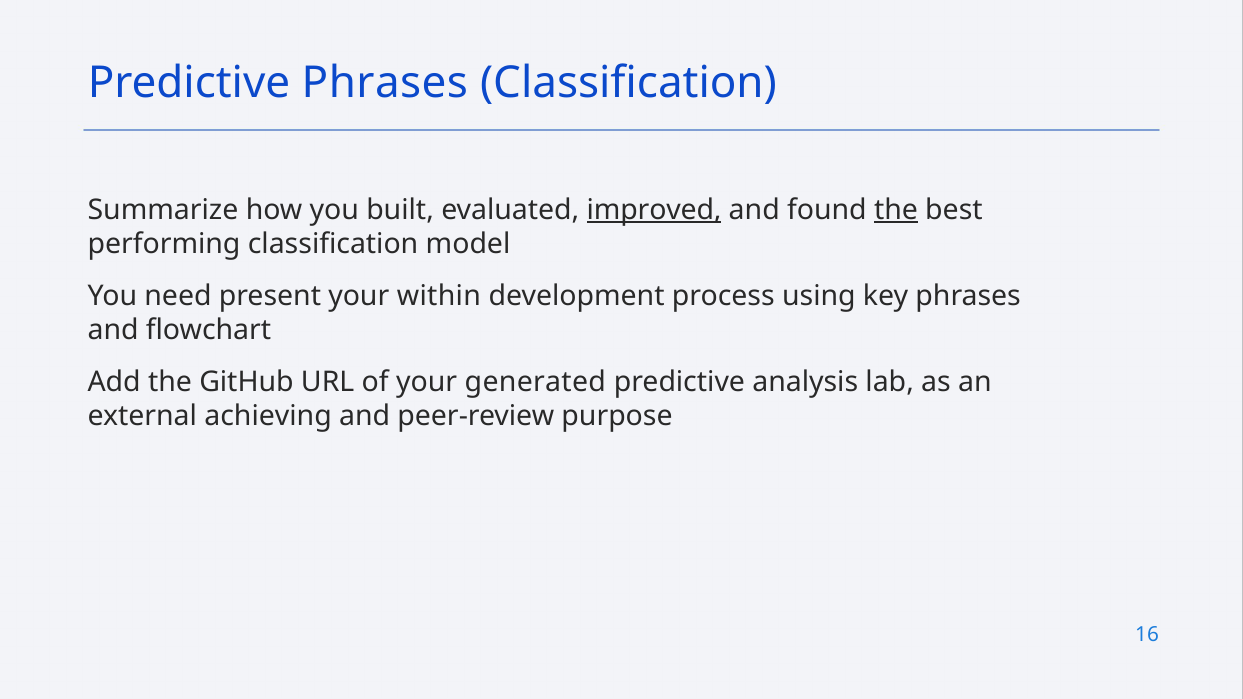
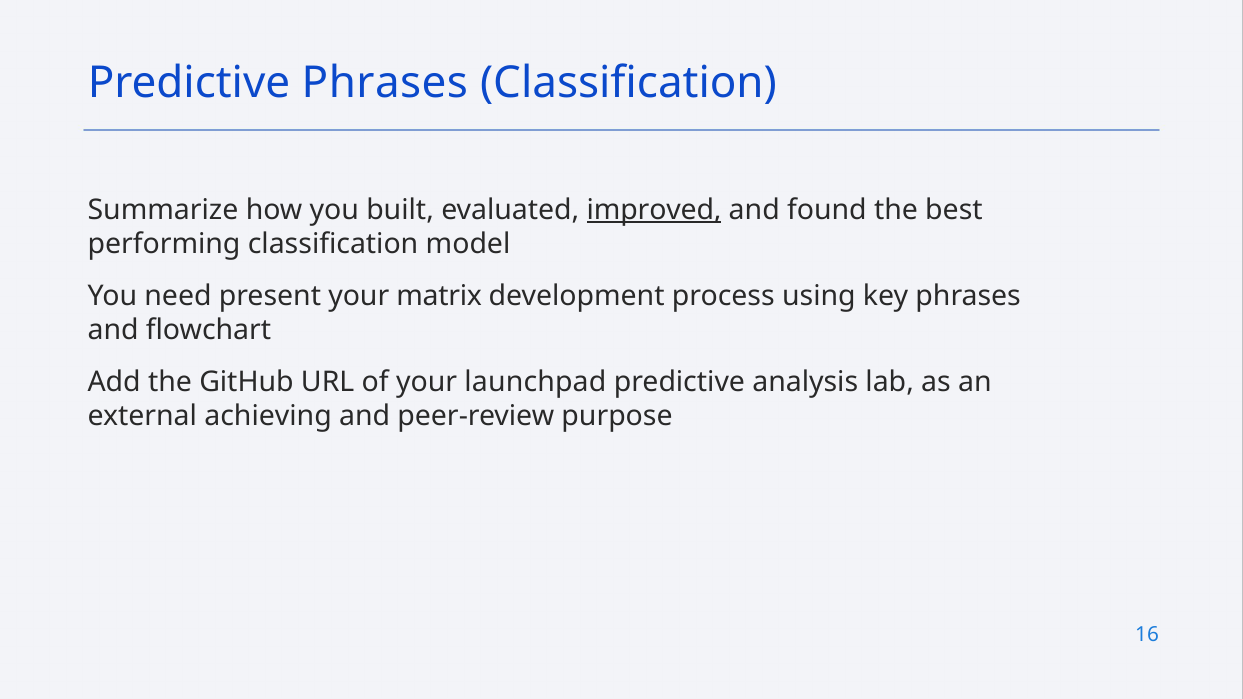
the at (896, 210) underline: present -> none
within: within -> matrix
generated: generated -> launchpad
